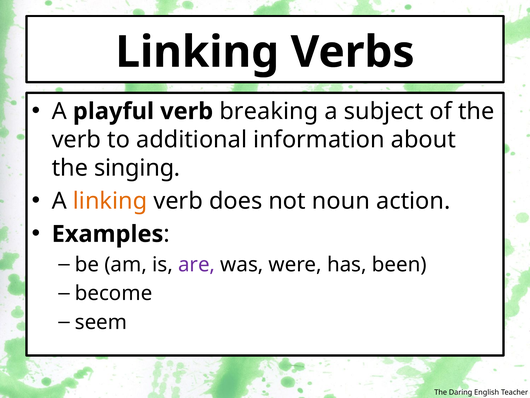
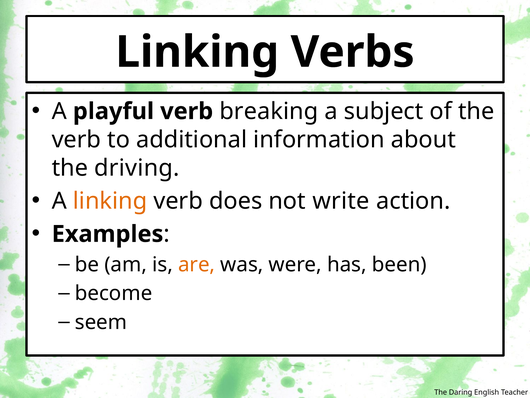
singing: singing -> driving
noun: noun -> write
are colour: purple -> orange
